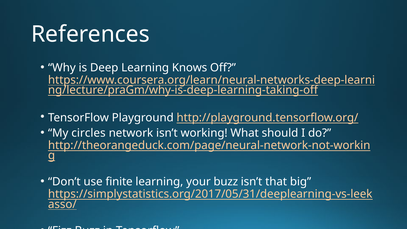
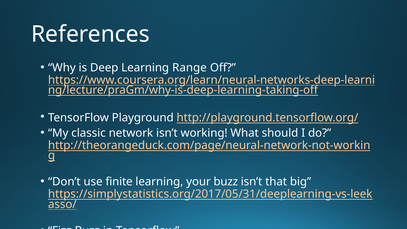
Knows: Knows -> Range
circles: circles -> classic
